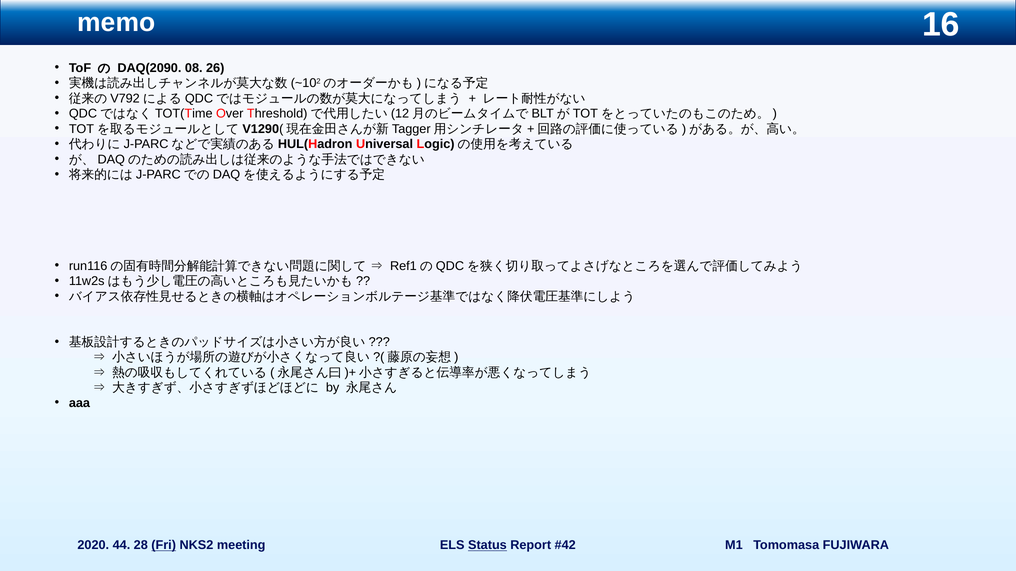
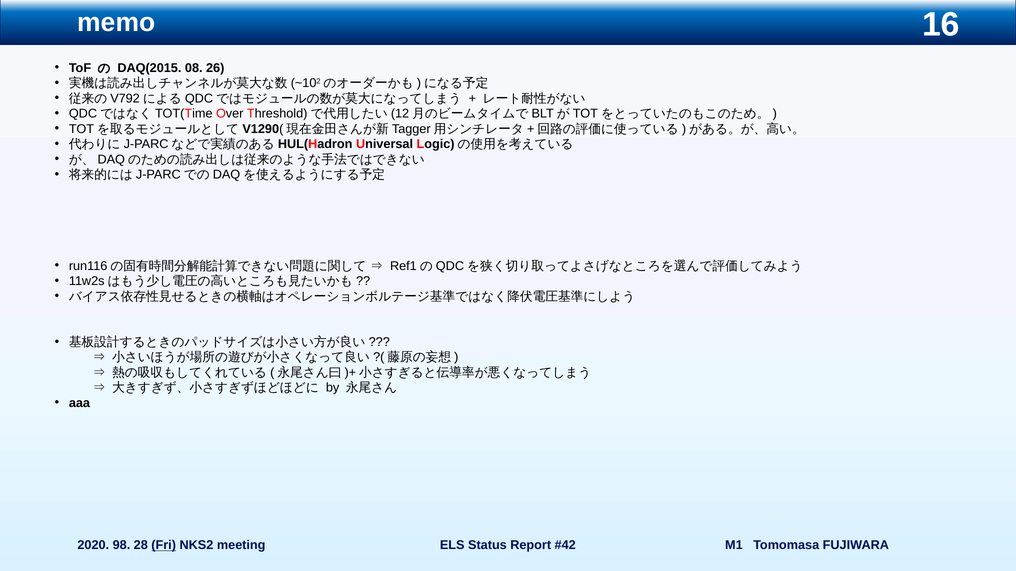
DAQ(2090: DAQ(2090 -> DAQ(2015
44: 44 -> 98
Status underline: present -> none
